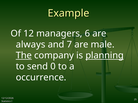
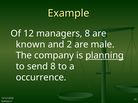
managers 6: 6 -> 8
always: always -> known
7: 7 -> 2
The underline: present -> none
send 0: 0 -> 8
